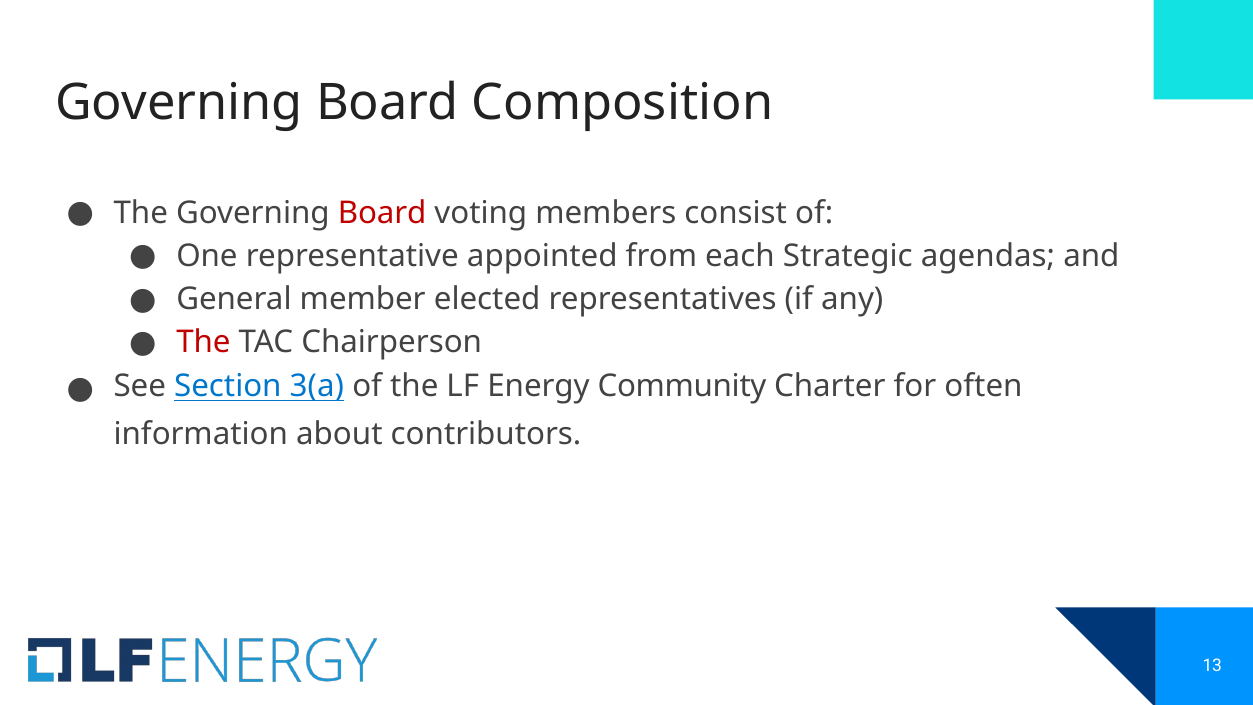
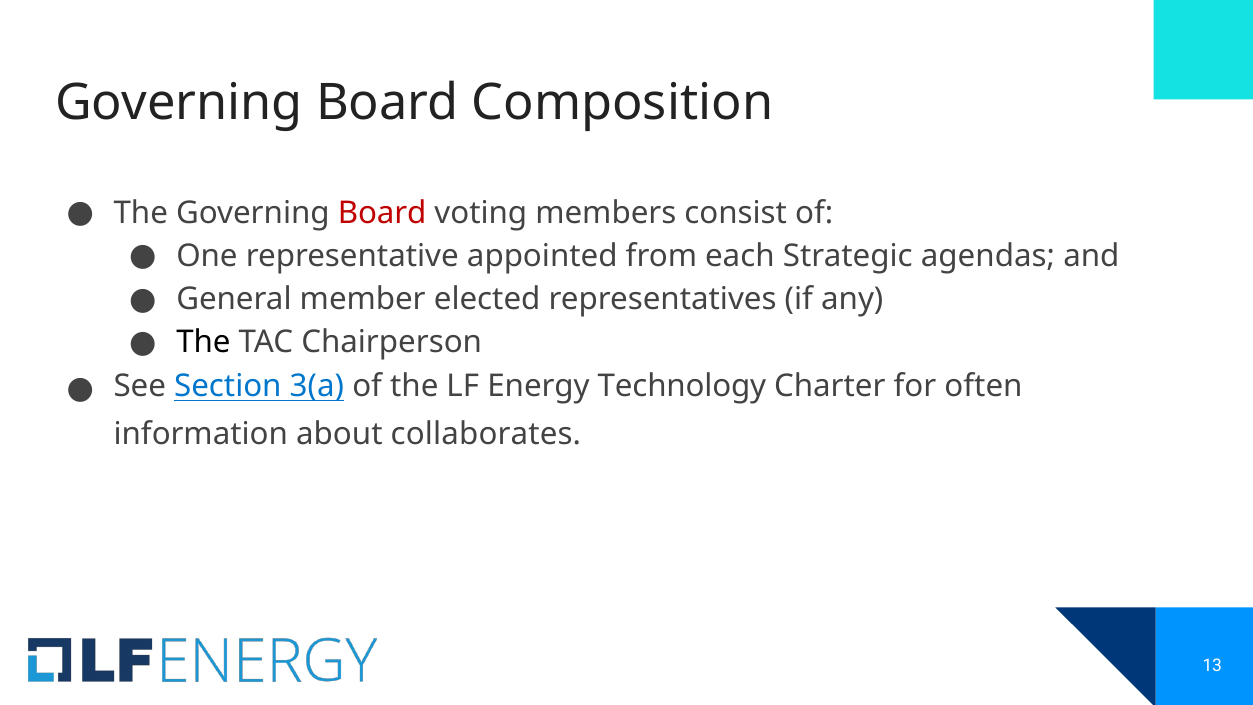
The at (203, 342) colour: red -> black
Community: Community -> Technology
contributors: contributors -> collaborates
